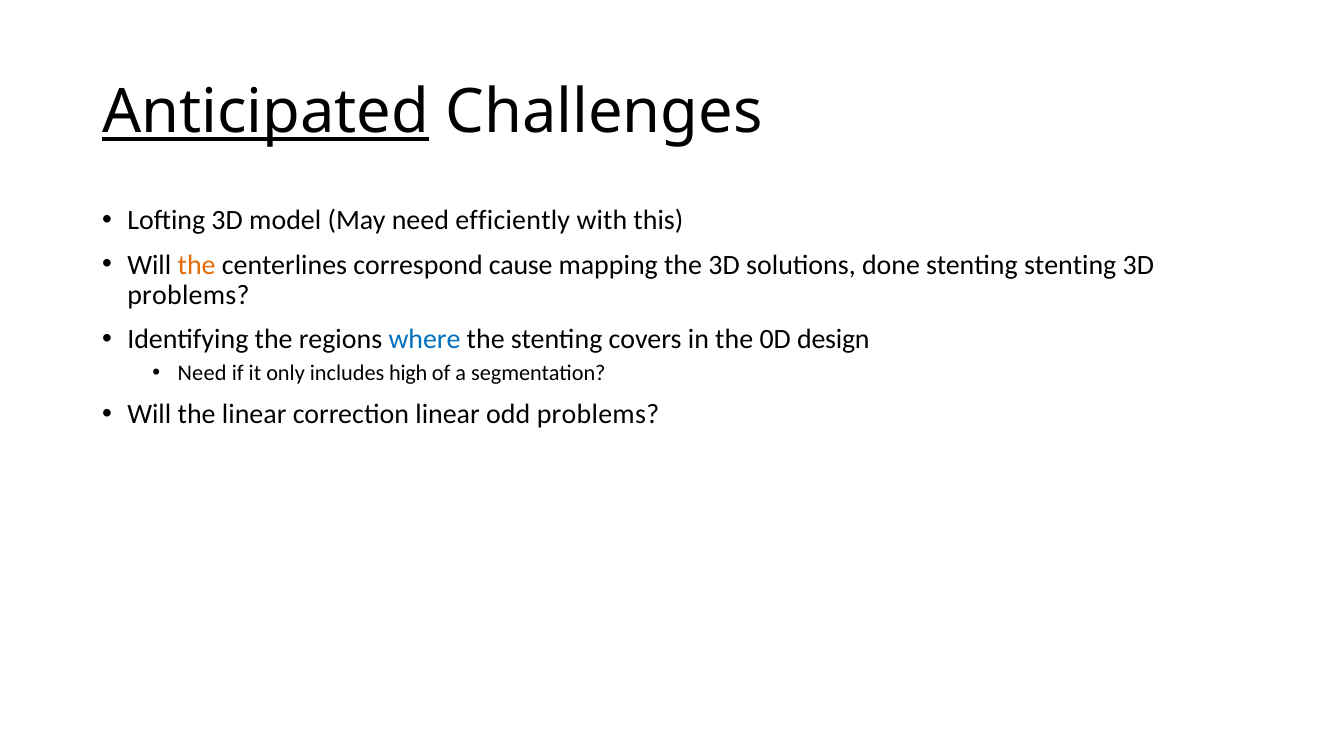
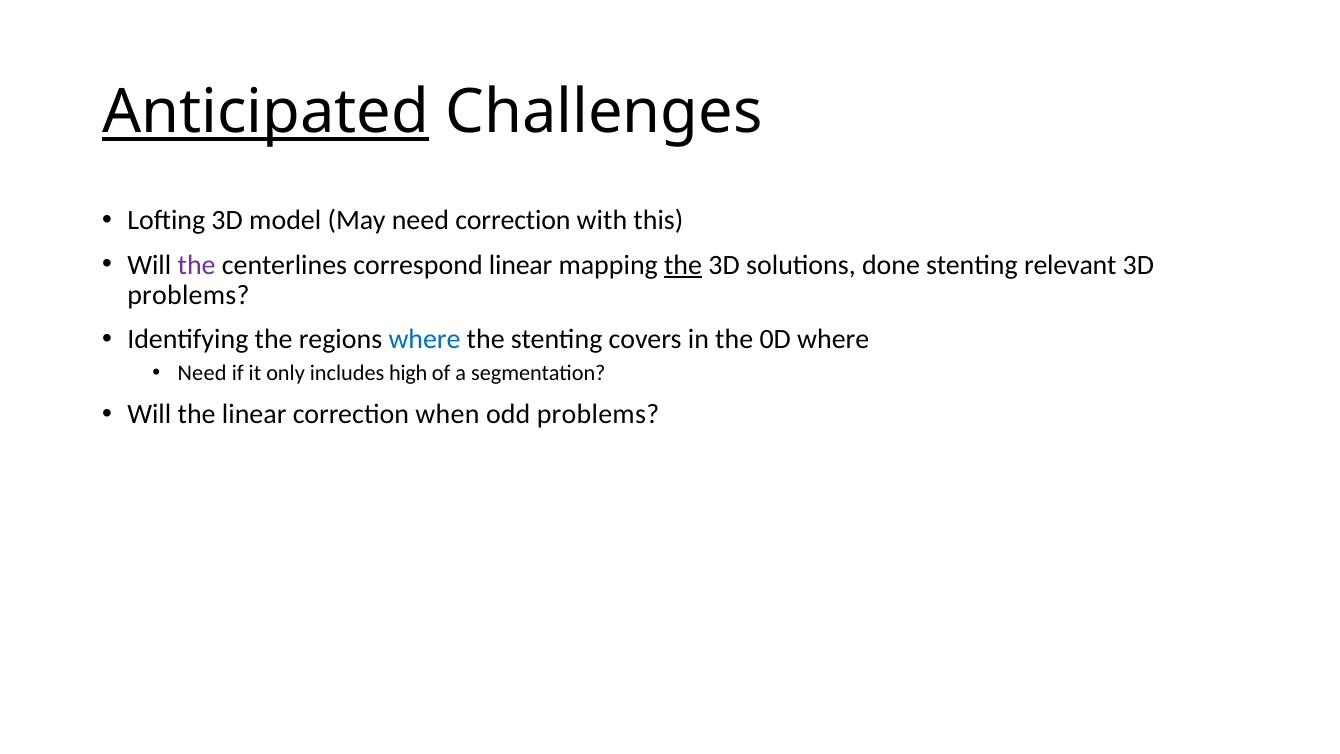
need efficiently: efficiently -> correction
the at (197, 265) colour: orange -> purple
correspond cause: cause -> linear
the at (683, 265) underline: none -> present
stenting stenting: stenting -> relevant
0D design: design -> where
correction linear: linear -> when
